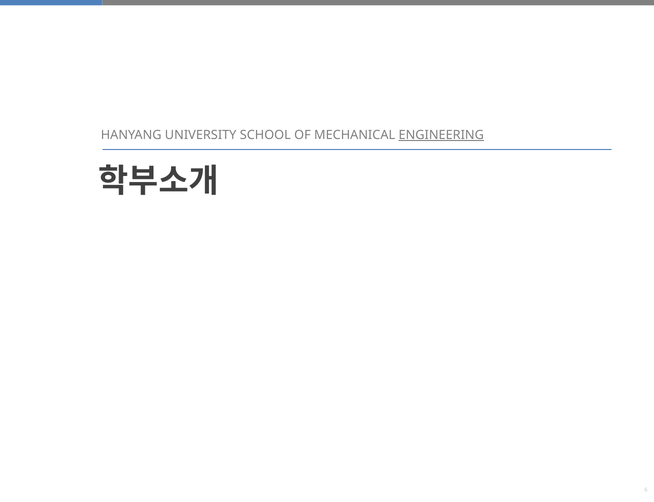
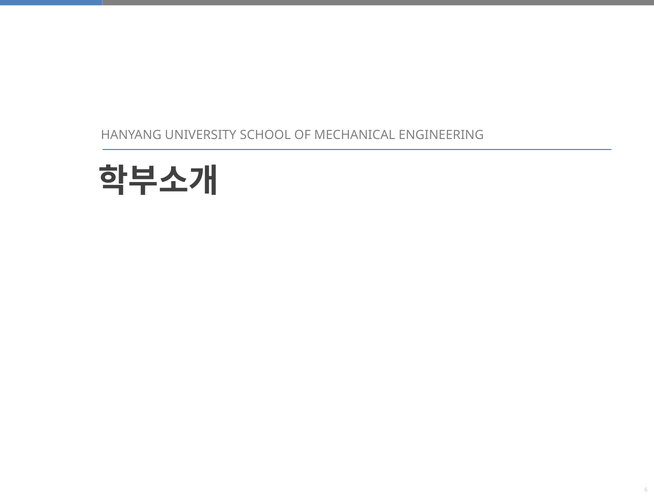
ENGINEERING underline: present -> none
